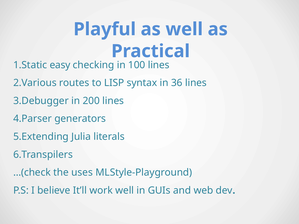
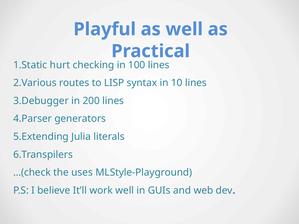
easy: easy -> hurt
36: 36 -> 10
